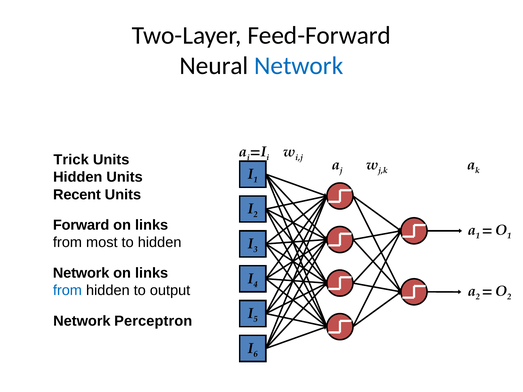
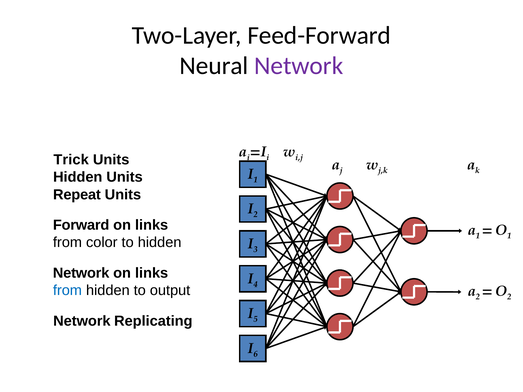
Network at (299, 66) colour: blue -> purple
Recent: Recent -> Repeat
most: most -> color
Perceptron: Perceptron -> Replicating
